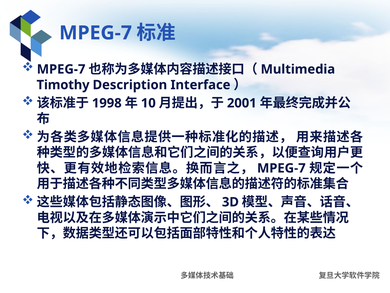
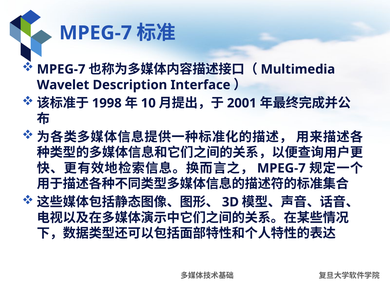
Timothy: Timothy -> Wavelet
